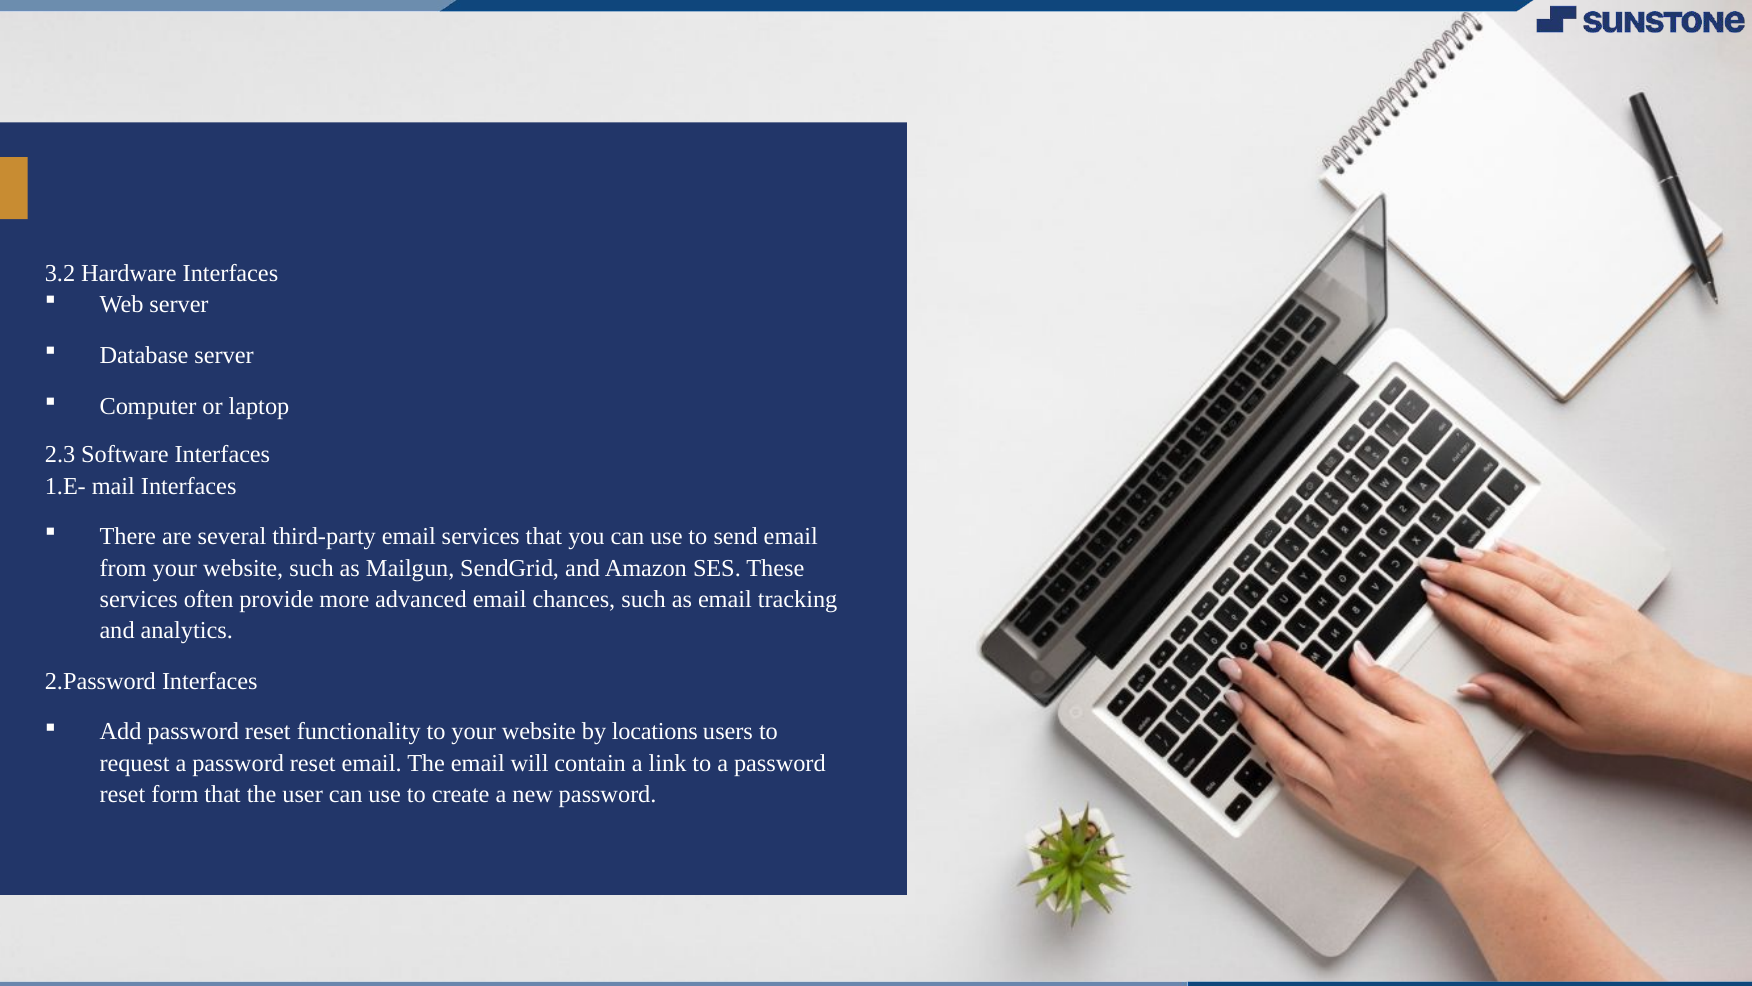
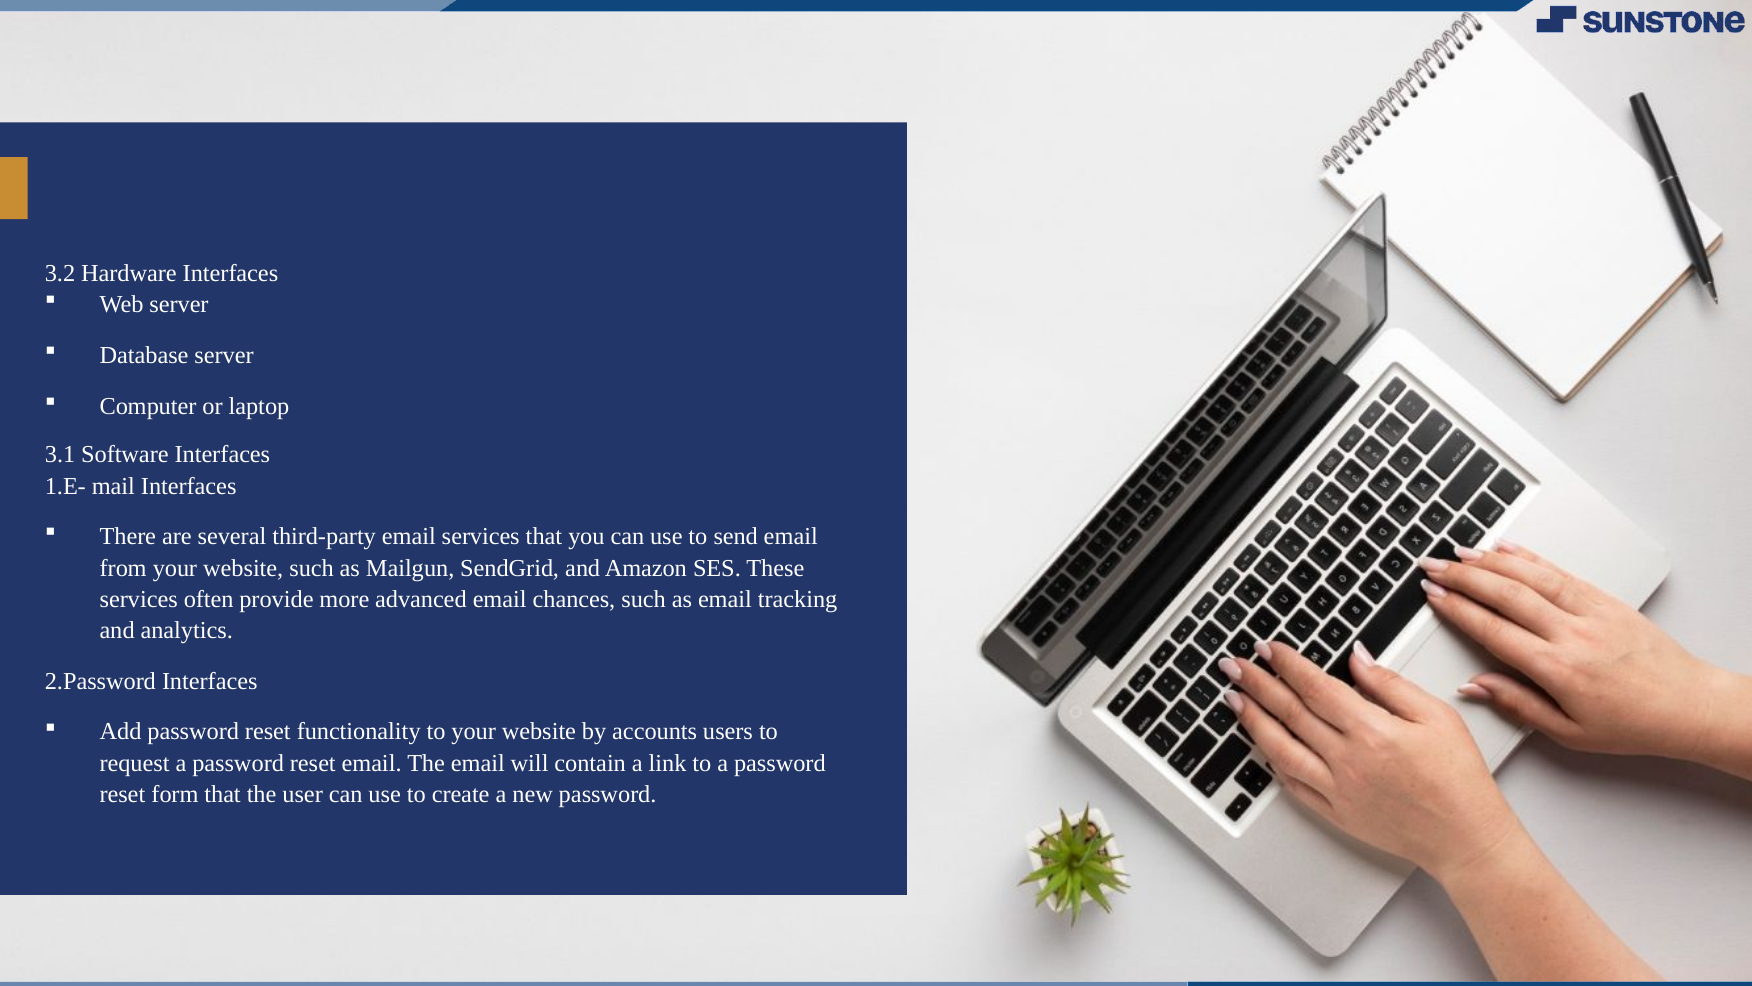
2.3: 2.3 -> 3.1
locations: locations -> accounts
